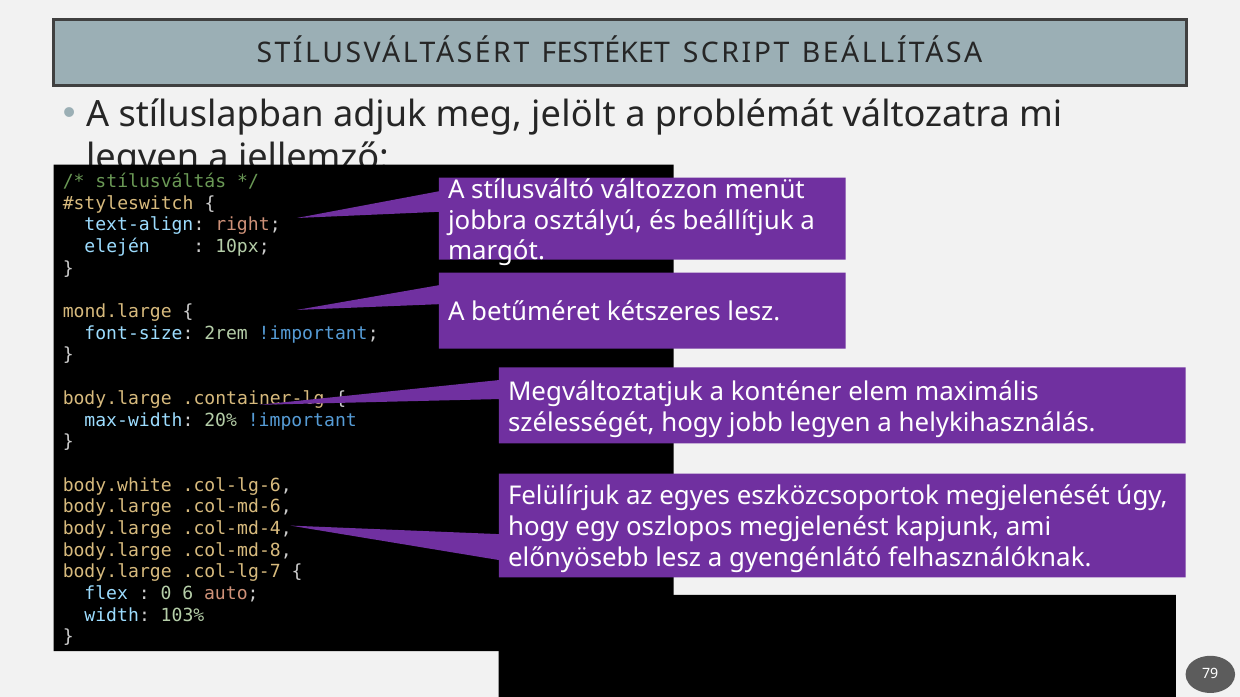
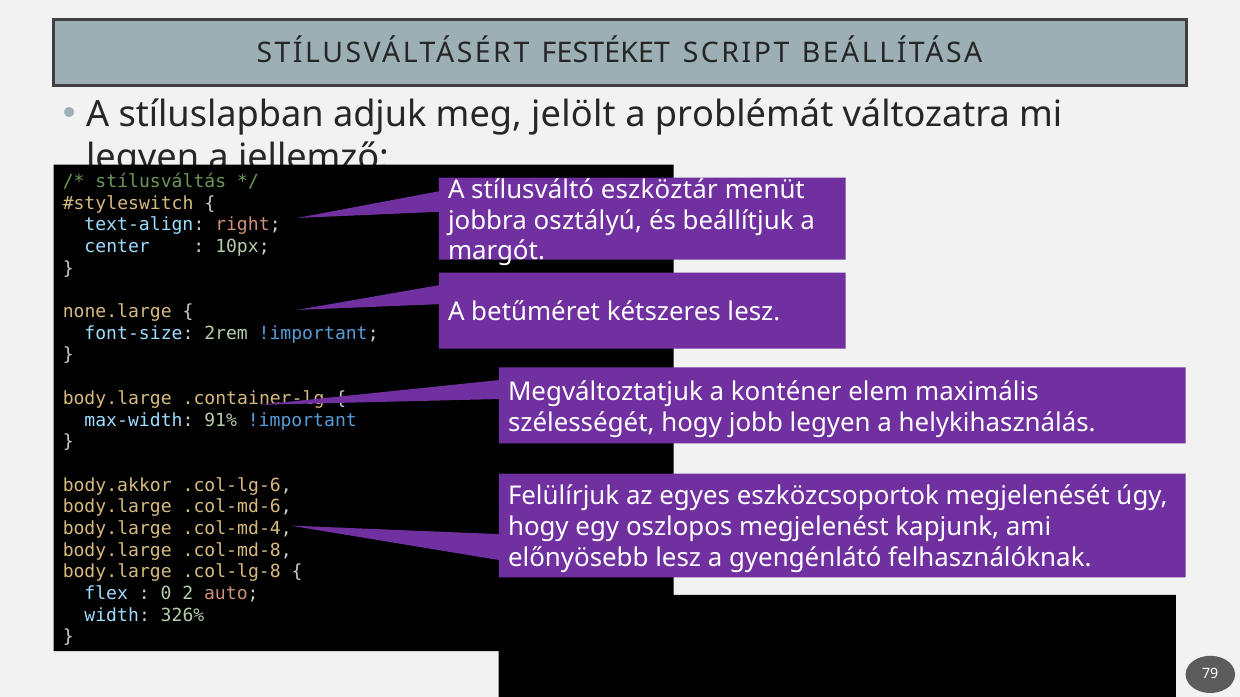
változzon: változzon -> eszköztár
elején: elején -> center
mond.large: mond.large -> none.large
20%: 20% -> 91%
body.white: body.white -> body.akkor
.col-lg-7: .col-lg-7 -> .col-lg-8
6: 6 -> 2
103%: 103% -> 326%
